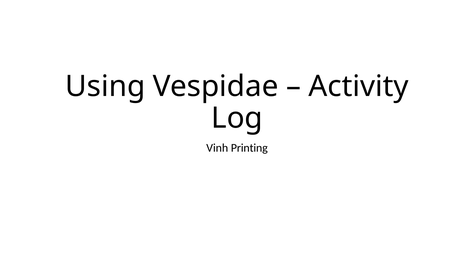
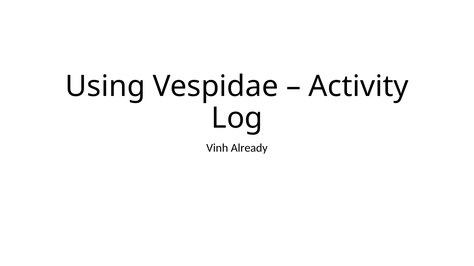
Printing: Printing -> Already
